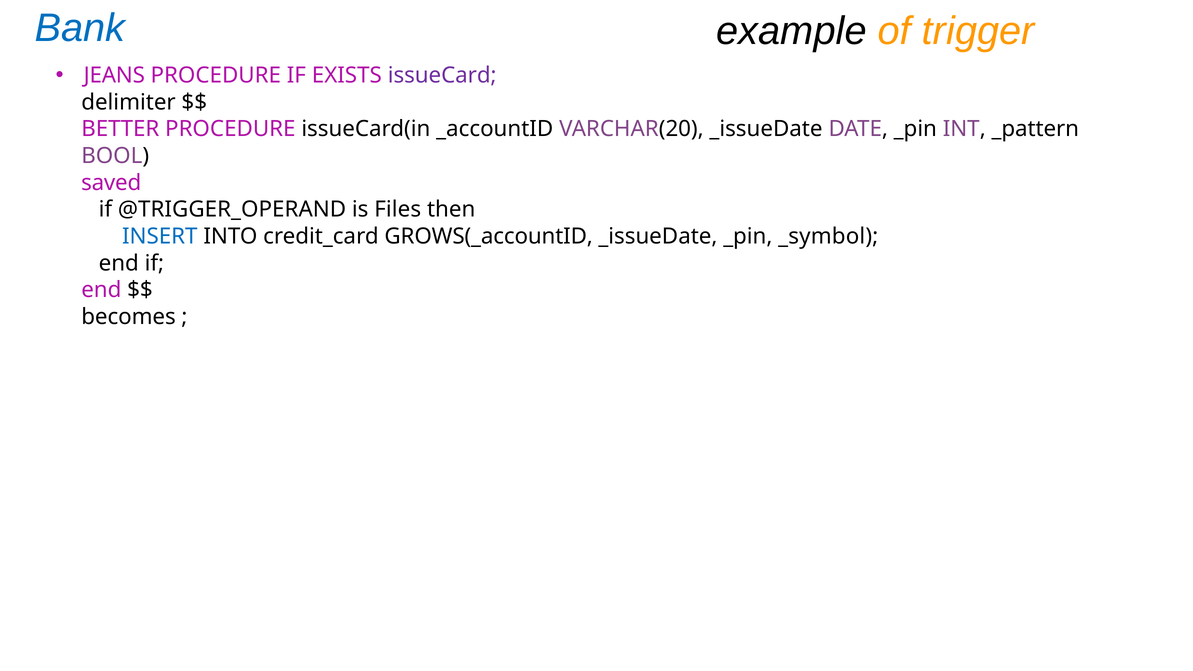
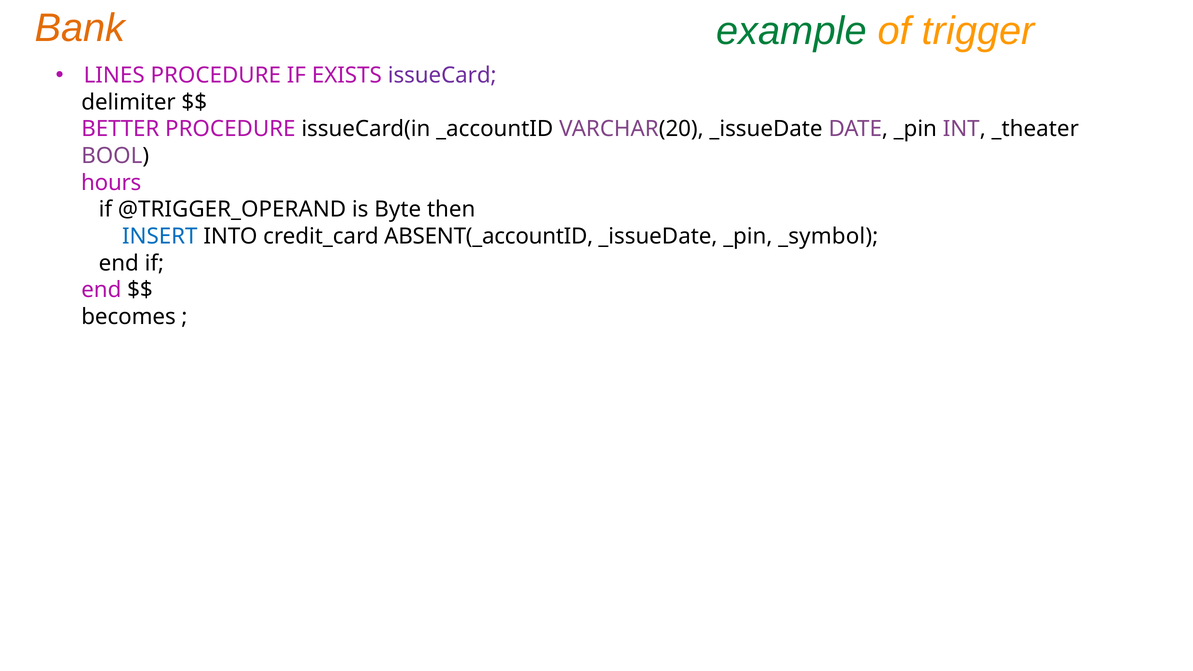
Bank colour: blue -> orange
example colour: black -> green
JEANS: JEANS -> LINES
_pattern: _pattern -> _theater
saved: saved -> hours
Files: Files -> Byte
GROWS(_accountID: GROWS(_accountID -> ABSENT(_accountID
